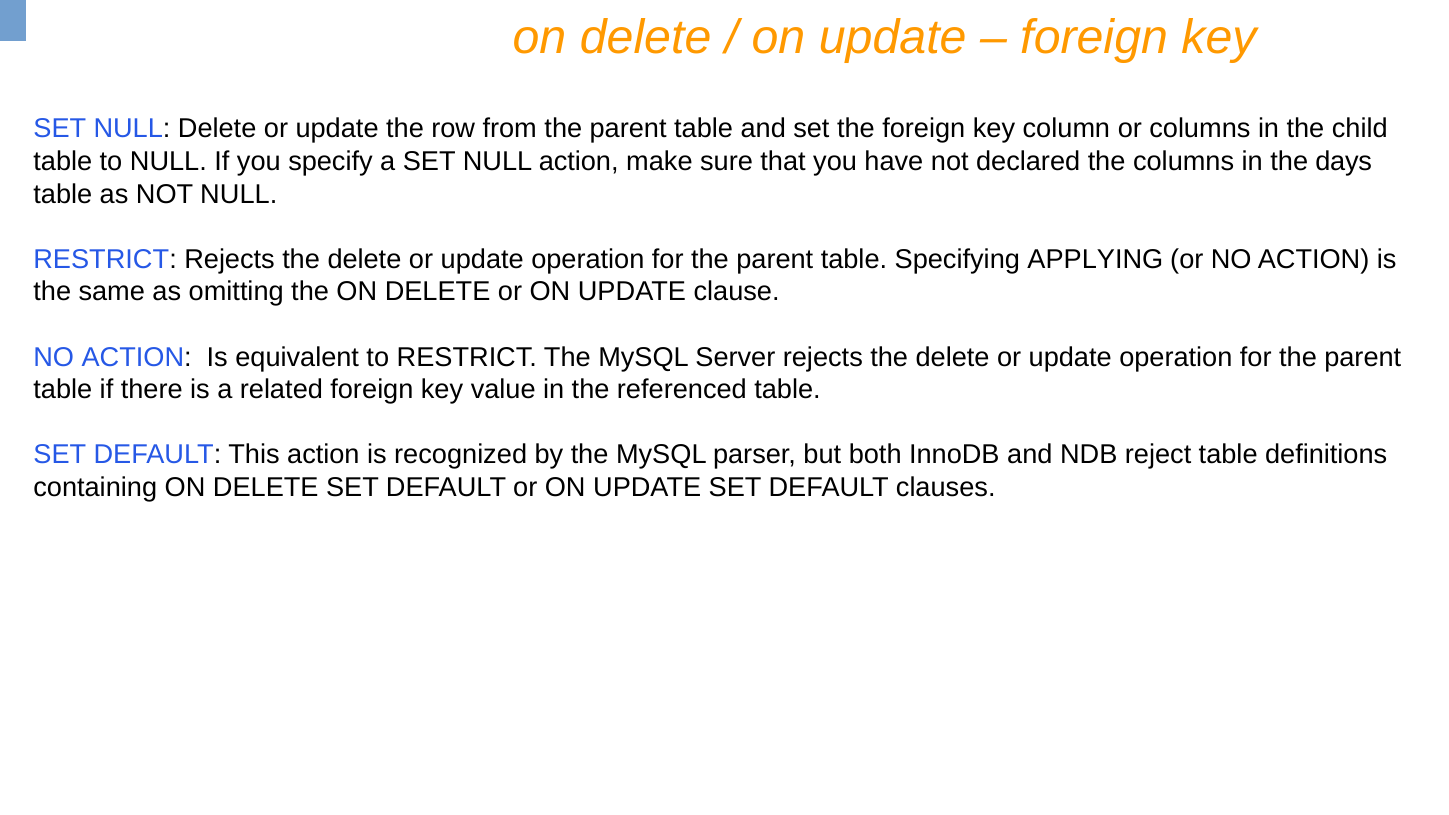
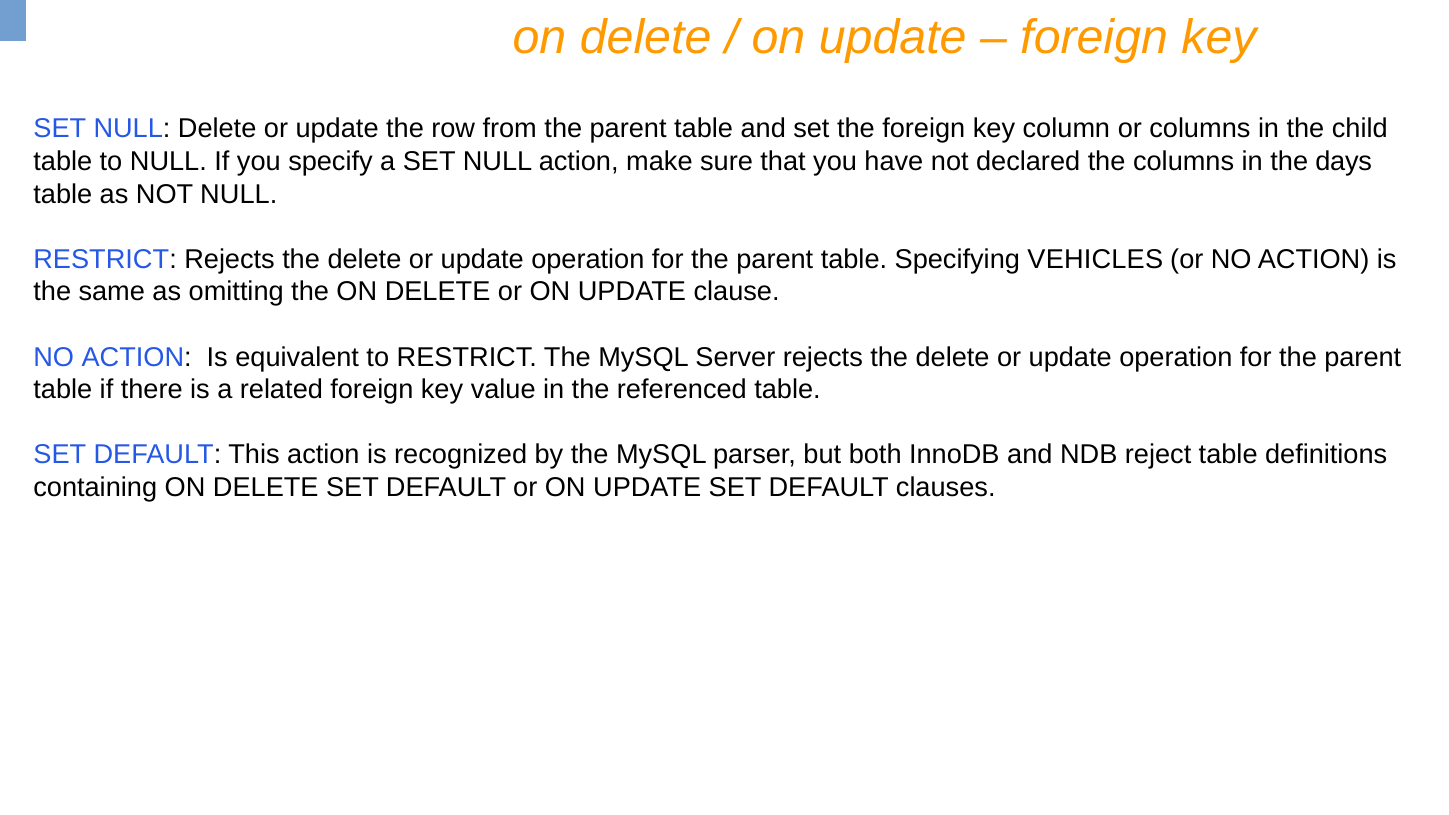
APPLYING: APPLYING -> VEHICLES
